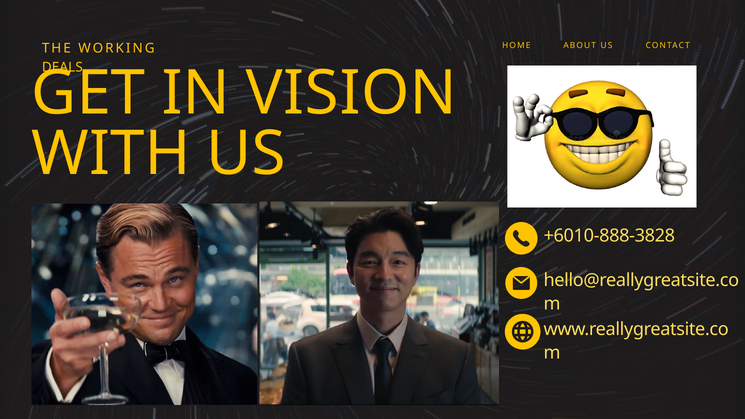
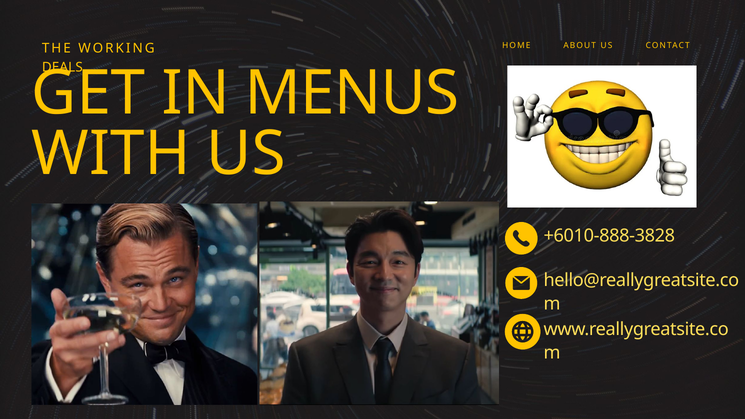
VISION: VISION -> MENUS
